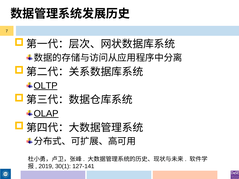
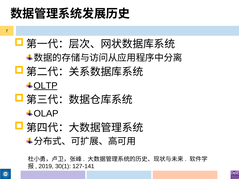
OLAP underline: present -> none
